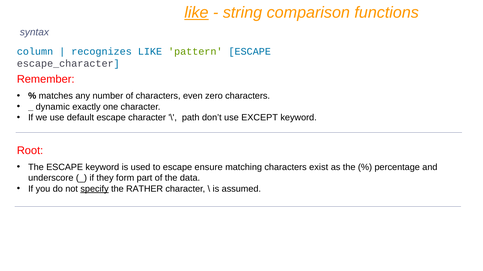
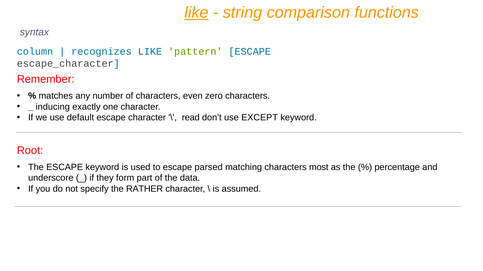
dynamic: dynamic -> inducing
path: path -> read
ensure: ensure -> parsed
exist: exist -> most
specify underline: present -> none
